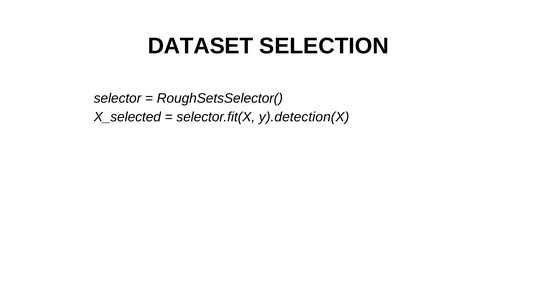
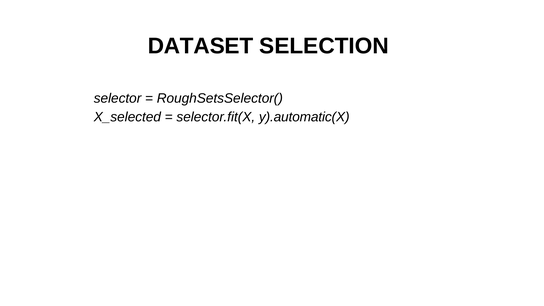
y).detection(X: y).detection(X -> y).automatic(X
